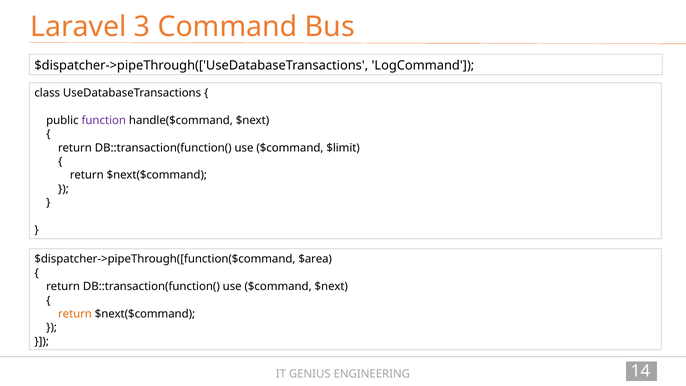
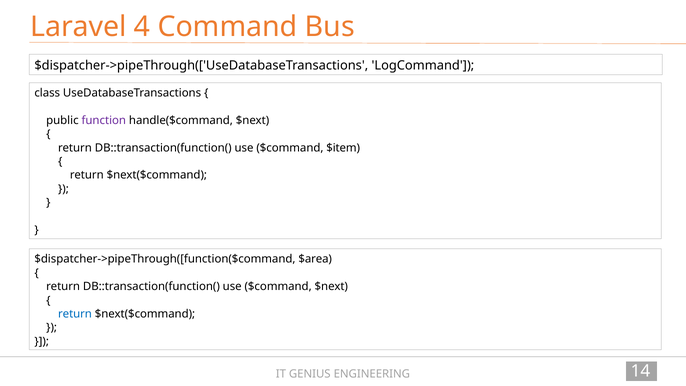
3: 3 -> 4
$limit: $limit -> $item
return at (75, 314) colour: orange -> blue
